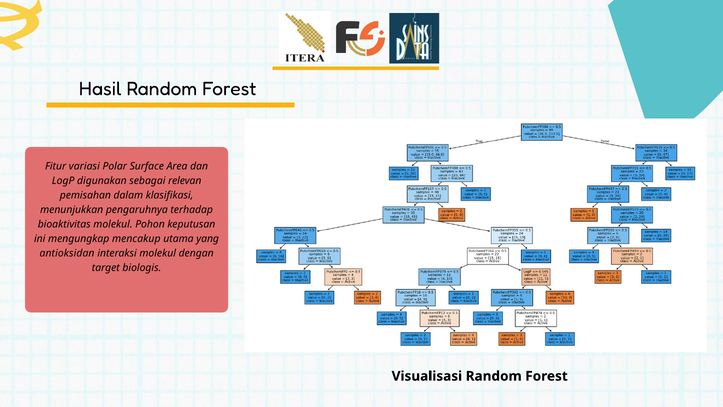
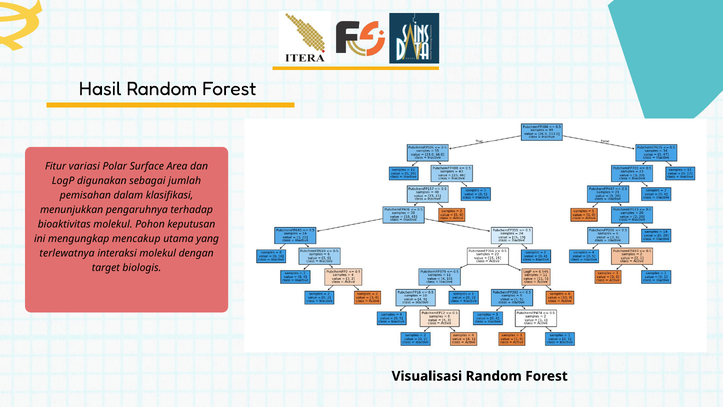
relevan: relevan -> jumlah
antioksidan: antioksidan -> terlewatnya
